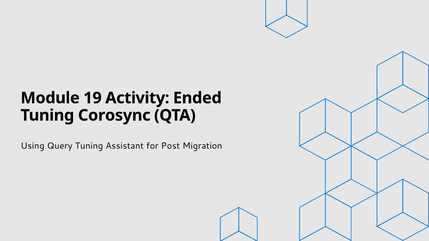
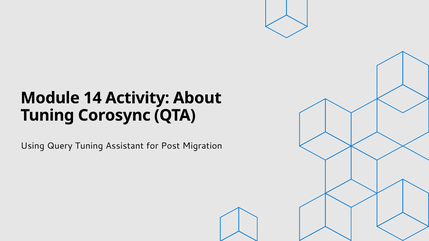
19: 19 -> 14
Ended: Ended -> About
